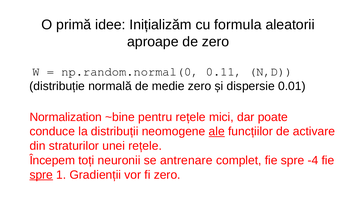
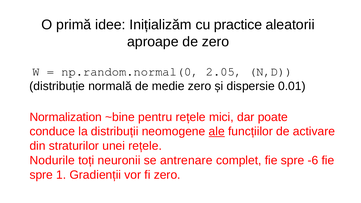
formula: formula -> practice
0.11: 0.11 -> 2.05
Începem: Începem -> Nodurile
-4: -4 -> -6
spre at (41, 175) underline: present -> none
